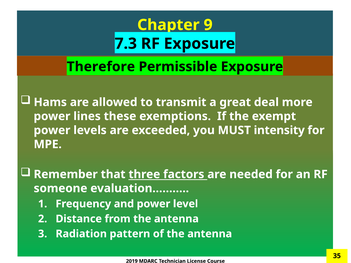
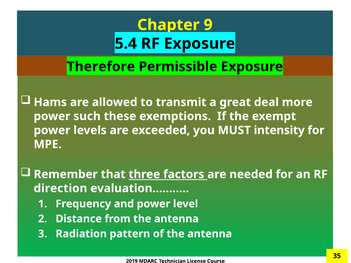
7.3: 7.3 -> 5.4
lines: lines -> such
someone: someone -> direction
